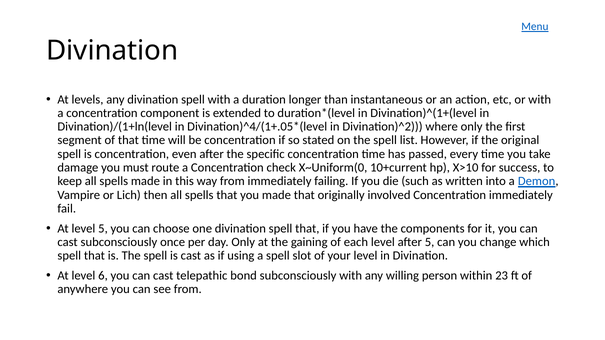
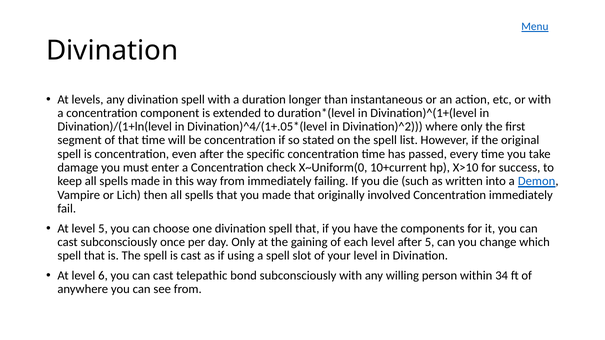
route: route -> enter
23: 23 -> 34
